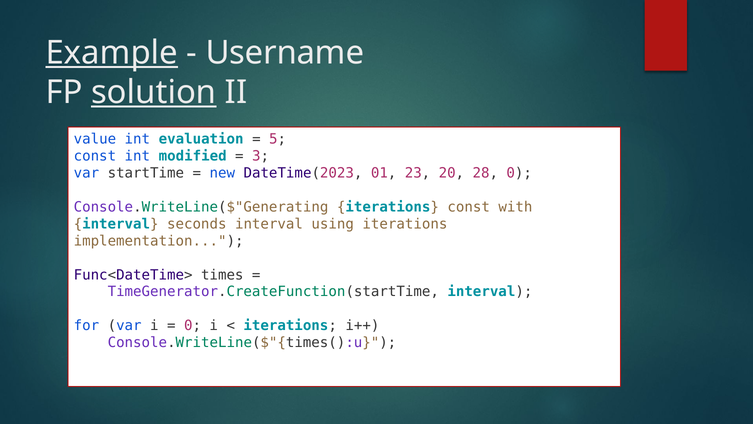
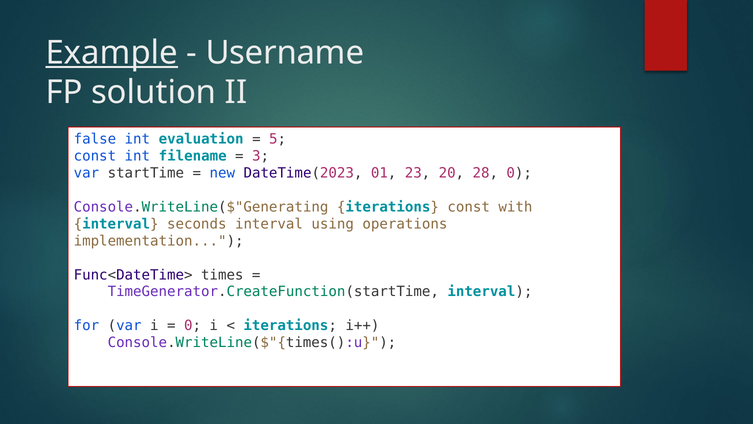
solution underline: present -> none
value: value -> false
modified: modified -> filename
using iterations: iterations -> operations
